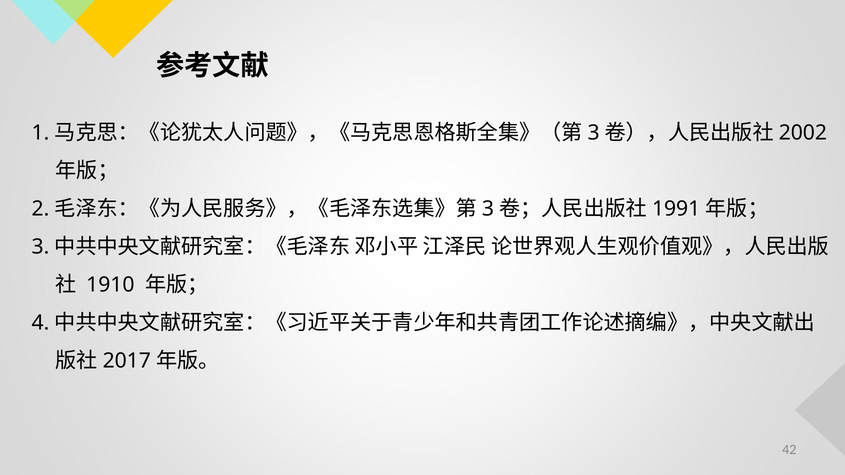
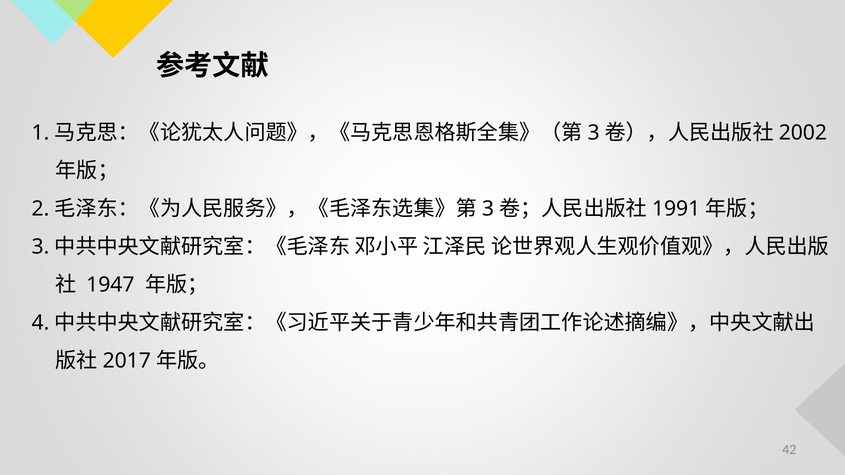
1910: 1910 -> 1947
